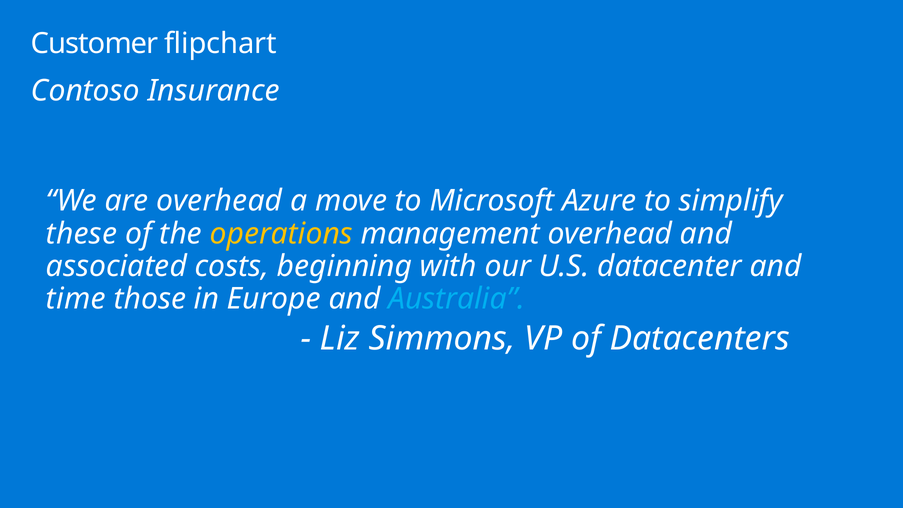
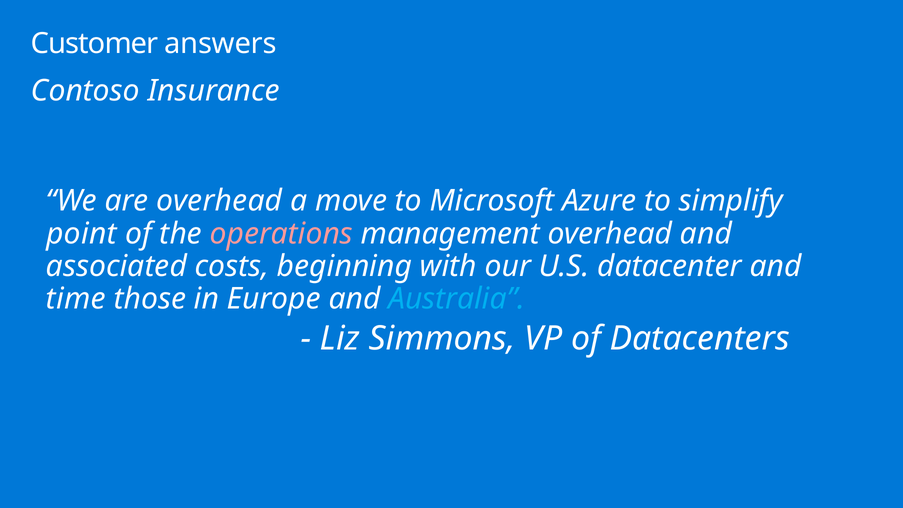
flipchart: flipchart -> answers
these: these -> point
operations colour: yellow -> pink
